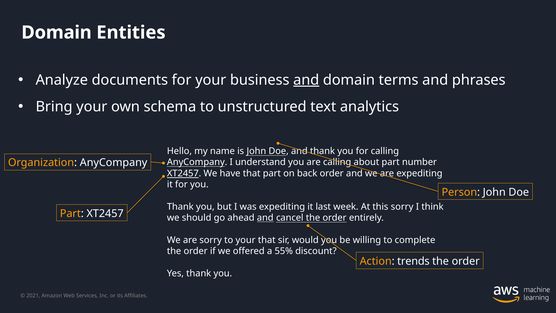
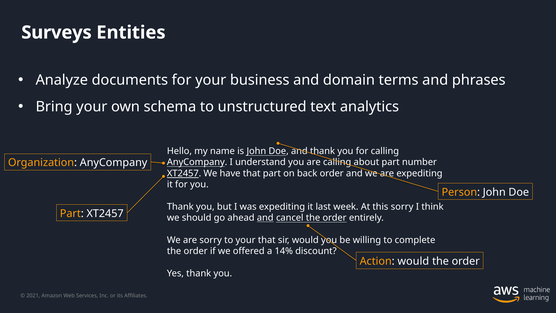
Domain at (57, 32): Domain -> Surveys
and at (306, 80) underline: present -> none
55%: 55% -> 14%
Action trends: trends -> would
